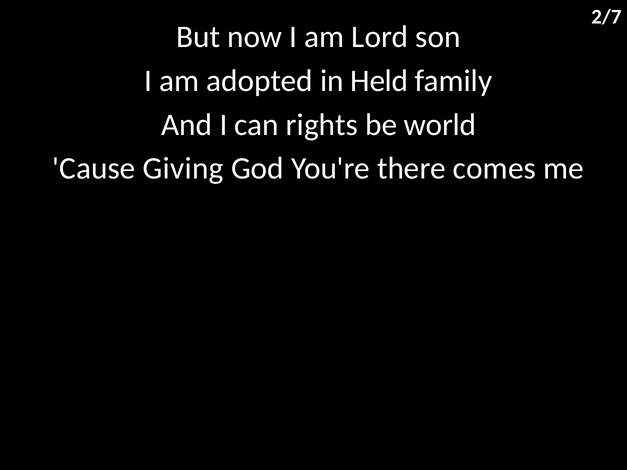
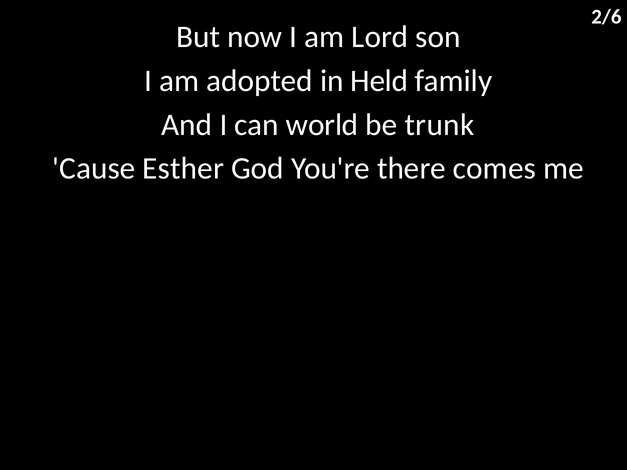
2/7: 2/7 -> 2/6
rights: rights -> world
world: world -> trunk
Giving: Giving -> Esther
